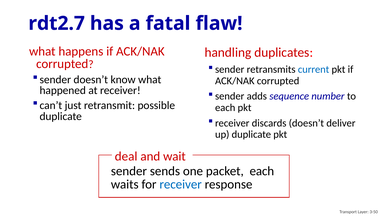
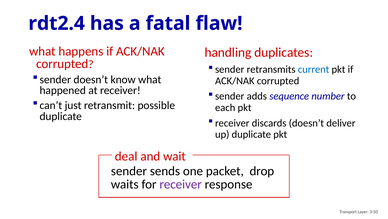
rdt2.7: rdt2.7 -> rdt2.4
packet each: each -> drop
receiver at (181, 184) colour: blue -> purple
